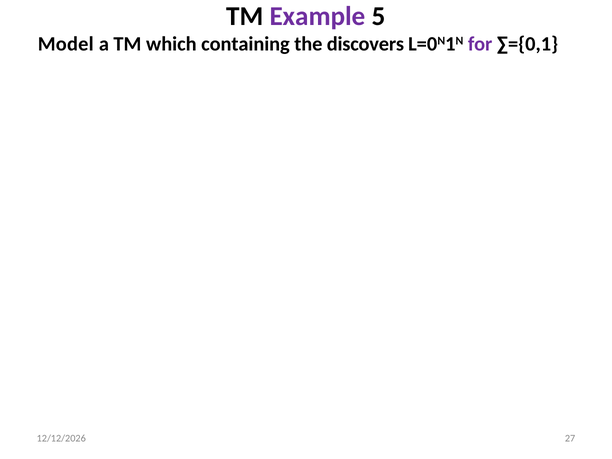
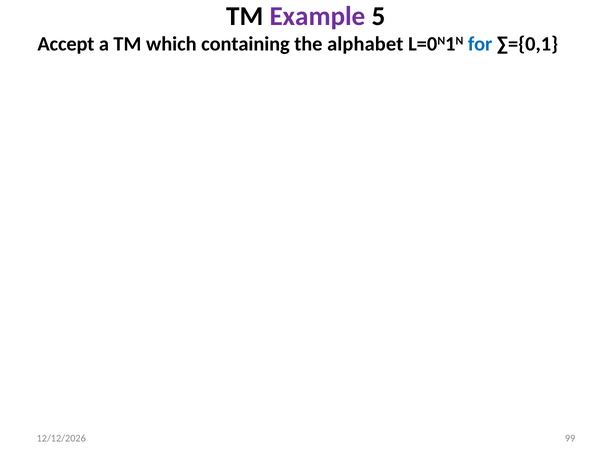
Model: Model -> Accept
discovers: discovers -> alphabet
for colour: purple -> blue
27: 27 -> 99
